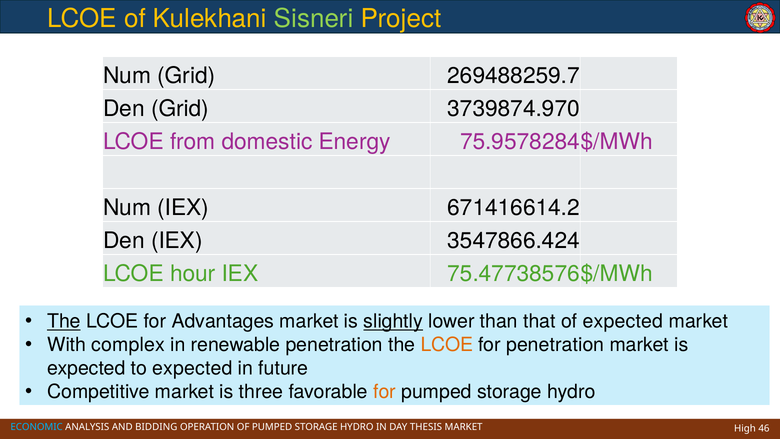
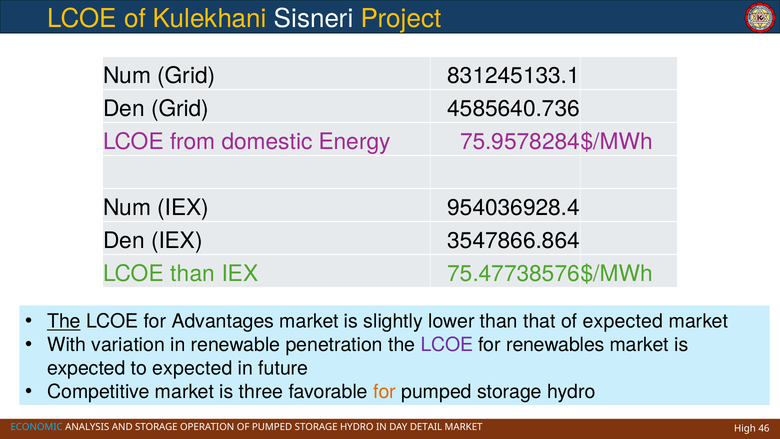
Sisneri colour: light green -> white
269488259.7: 269488259.7 -> 831245133.1
3739874.970: 3739874.970 -> 4585640.736
671416614.2: 671416614.2 -> 954036928.4
3547866.424: 3547866.424 -> 3547866.864
LCOE hour: hour -> than
slightly underline: present -> none
complex: complex -> variation
LCOE at (447, 345) colour: orange -> purple
for penetration: penetration -> renewables
AND BIDDING: BIDDING -> STORAGE
THESIS: THESIS -> DETAIL
